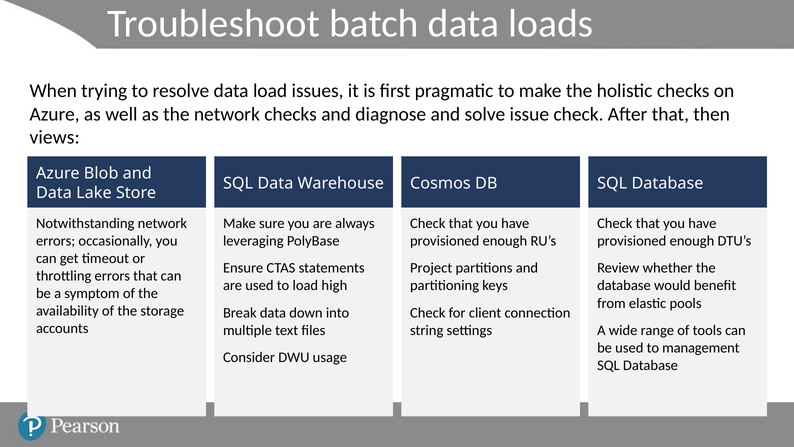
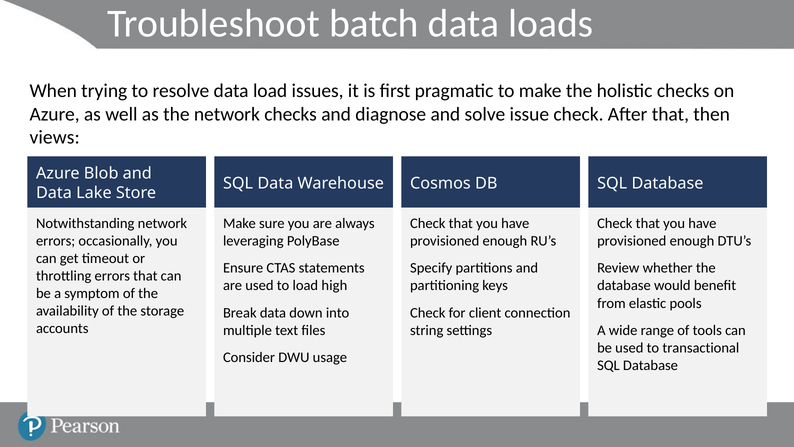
Project: Project -> Specify
management: management -> transactional
